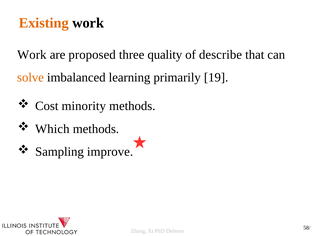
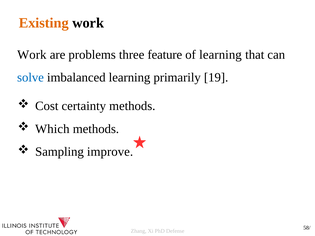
proposed: proposed -> problems
quality: quality -> feature
of describe: describe -> learning
solve colour: orange -> blue
minority: minority -> certainty
